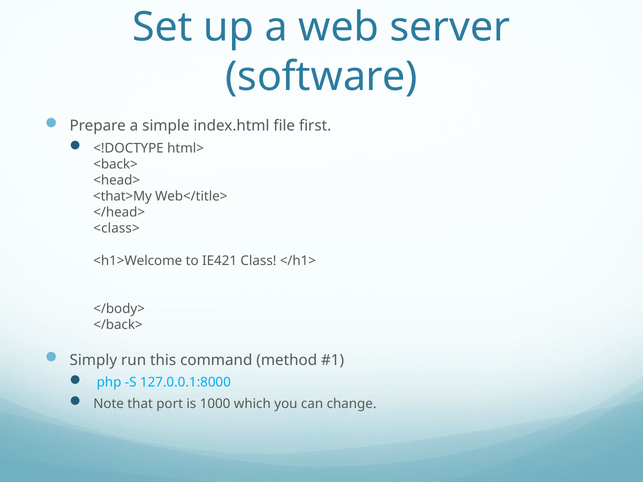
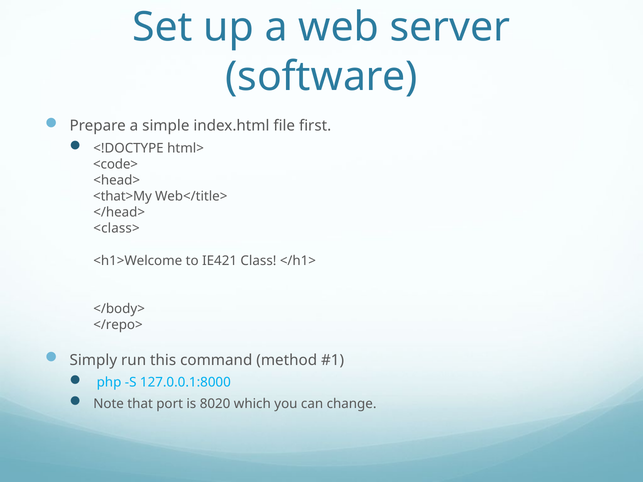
<back>: <back> -> <code>
</back>: </back> -> </repo>
1000: 1000 -> 8020
